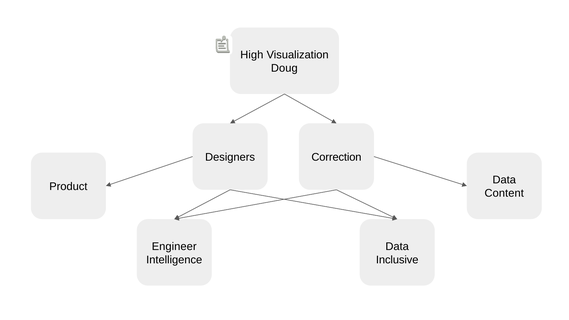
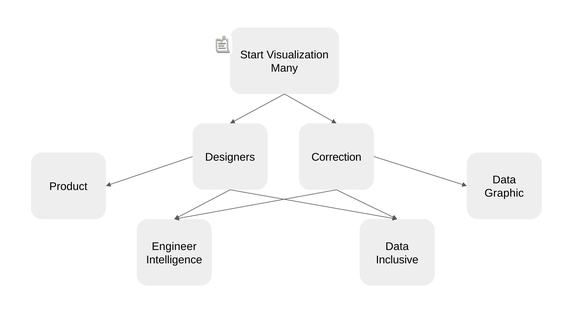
High: High -> Start
Doug: Doug -> Many
Content: Content -> Graphic
